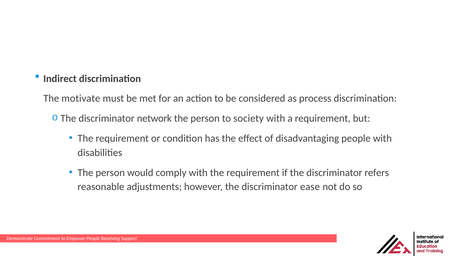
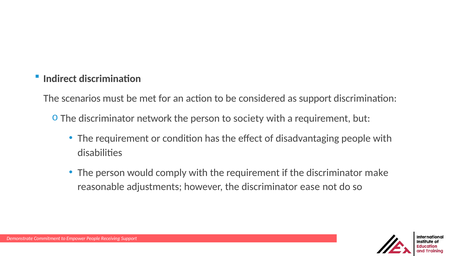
motivate: motivate -> scenarios
as process: process -> support
refers: refers -> make
